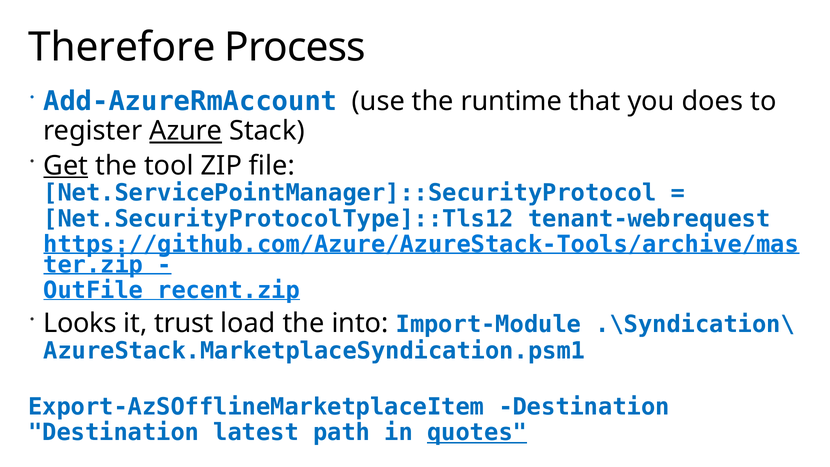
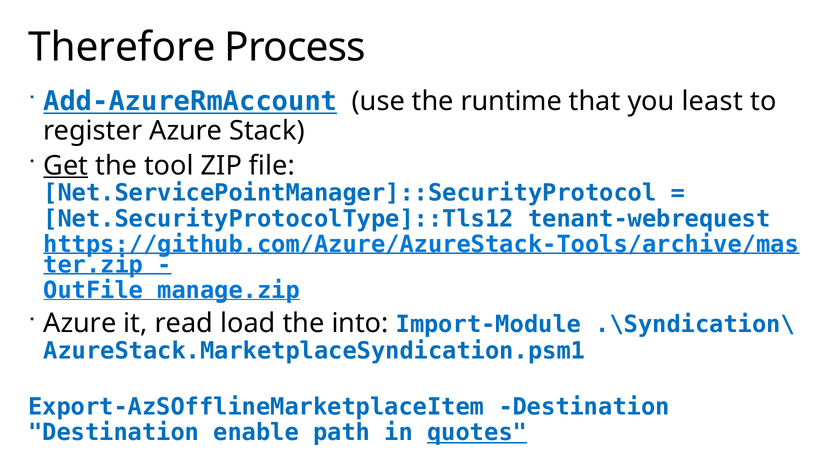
Add-AzureRmAccount underline: none -> present
does: does -> least
Azure at (186, 131) underline: present -> none
recent.zip: recent.zip -> manage.zip
Looks at (80, 323): Looks -> Azure
trust: trust -> read
latest: latest -> enable
